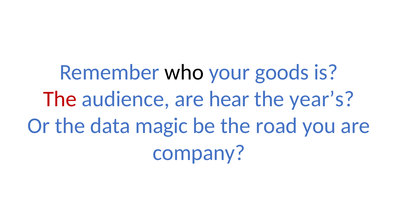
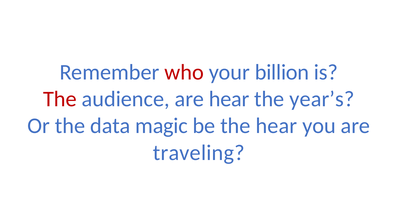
who colour: black -> red
goods: goods -> billion
the road: road -> hear
company: company -> traveling
